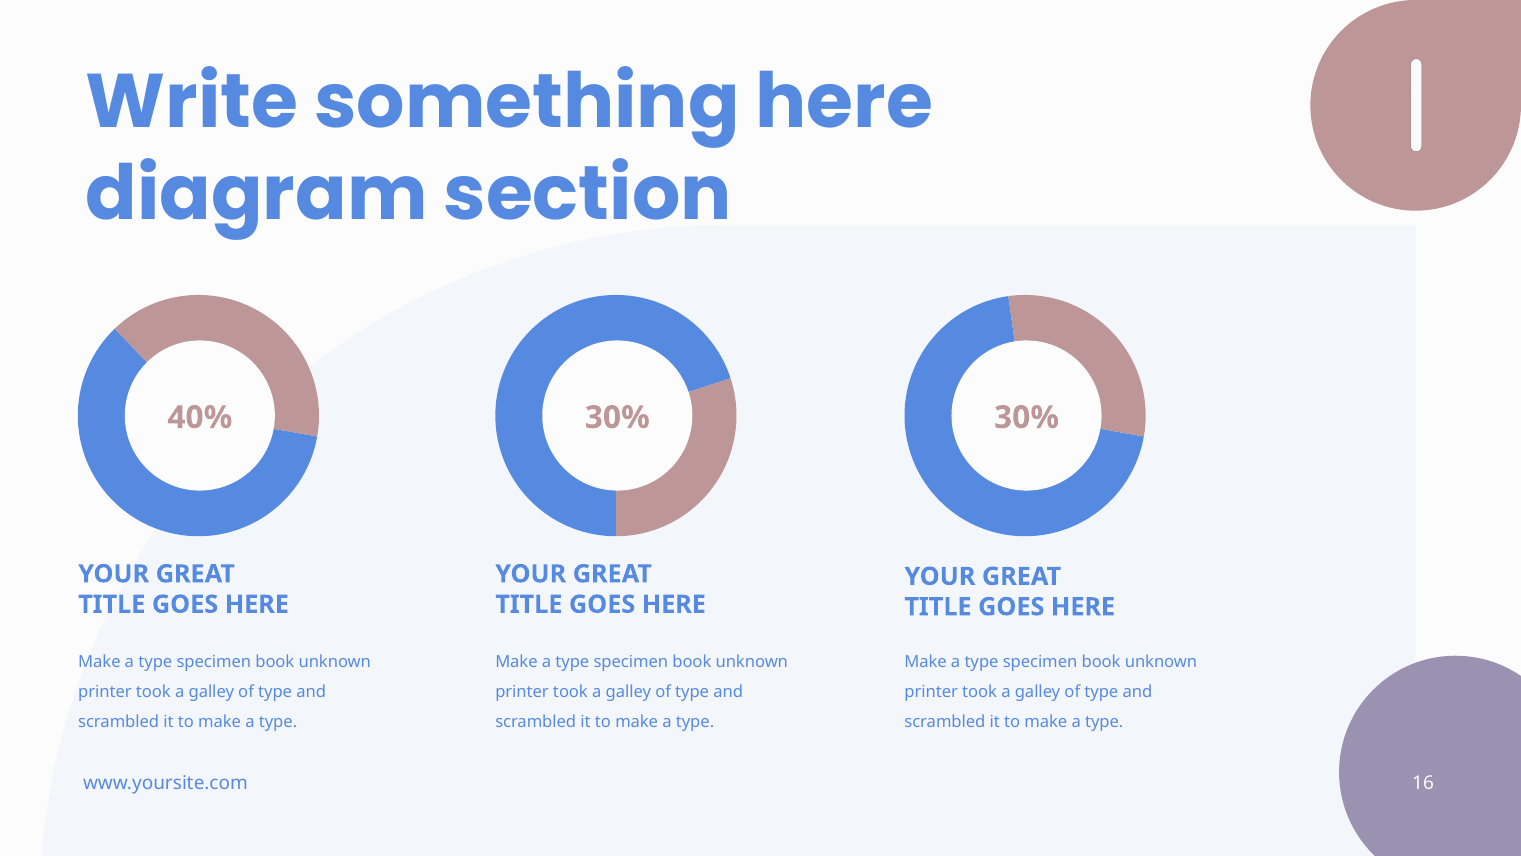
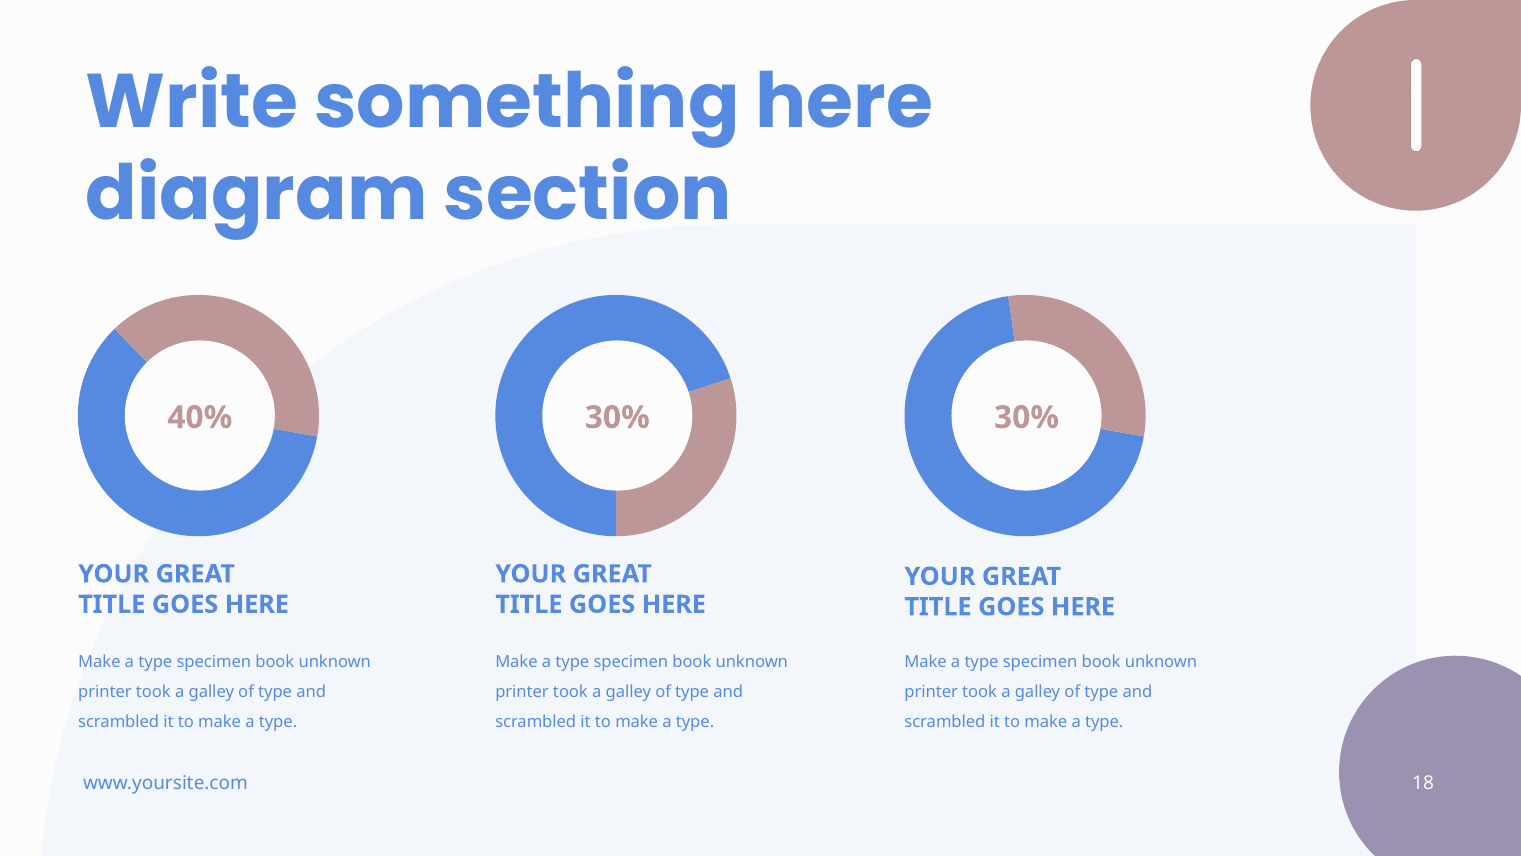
16: 16 -> 18
